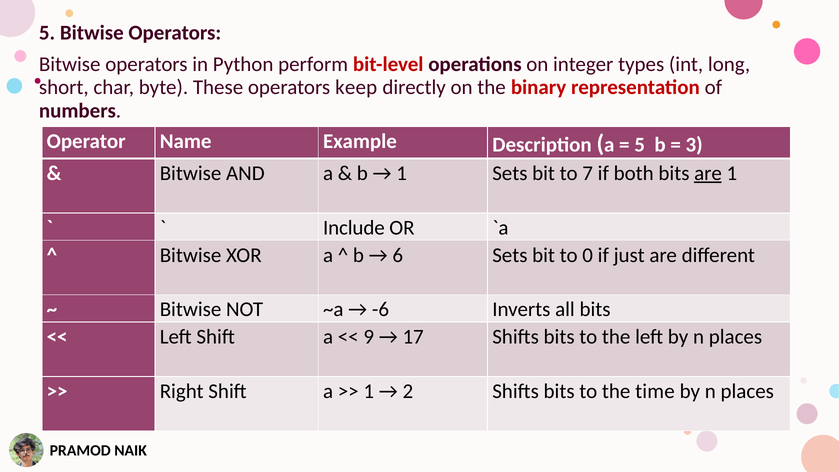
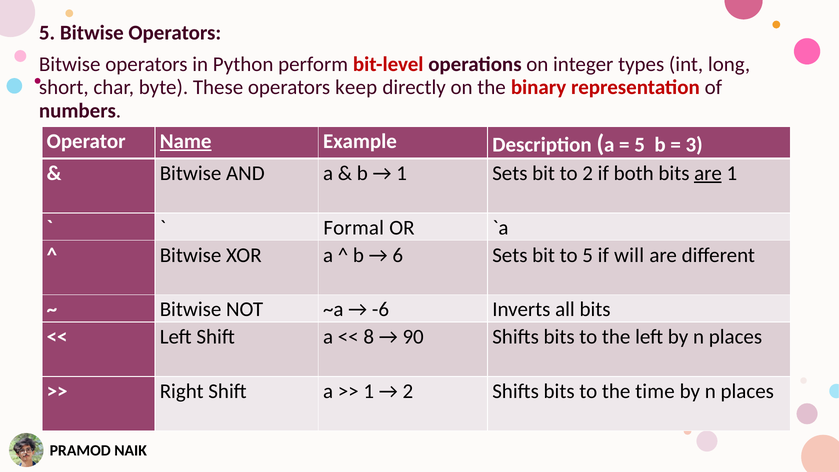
Name underline: none -> present
to 7: 7 -> 2
Include: Include -> Formal
to 0: 0 -> 5
just: just -> will
9: 9 -> 8
17: 17 -> 90
